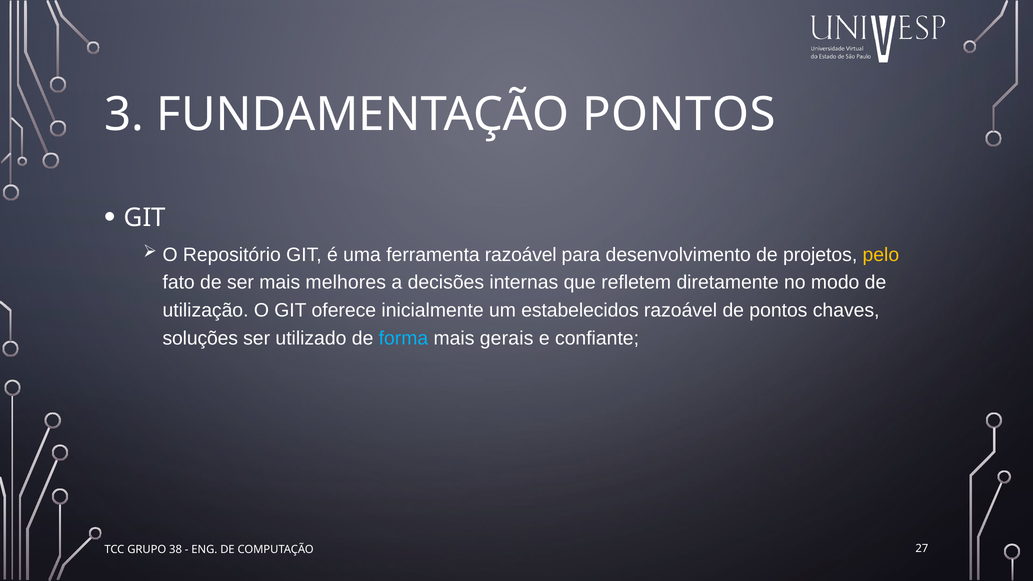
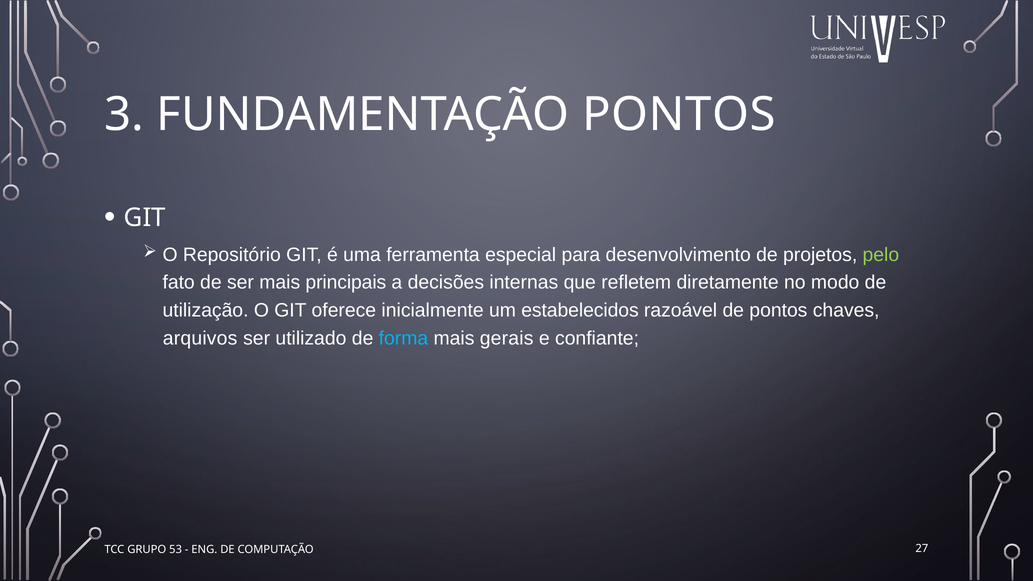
ferramenta razoável: razoável -> especial
pelo colour: yellow -> light green
melhores: melhores -> principais
soluções: soluções -> arquivos
38: 38 -> 53
